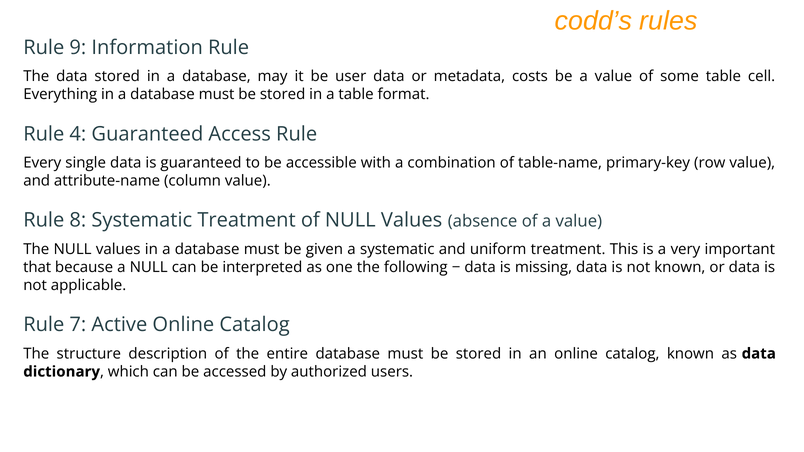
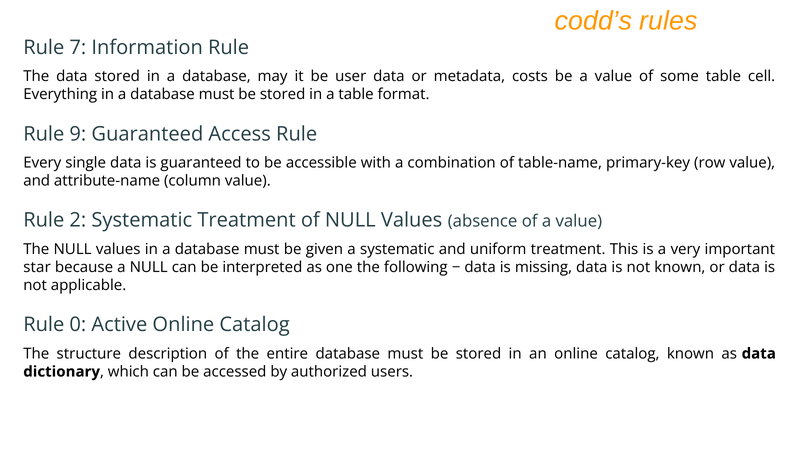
9: 9 -> 7
4: 4 -> 9
8: 8 -> 2
that: that -> star
7: 7 -> 0
